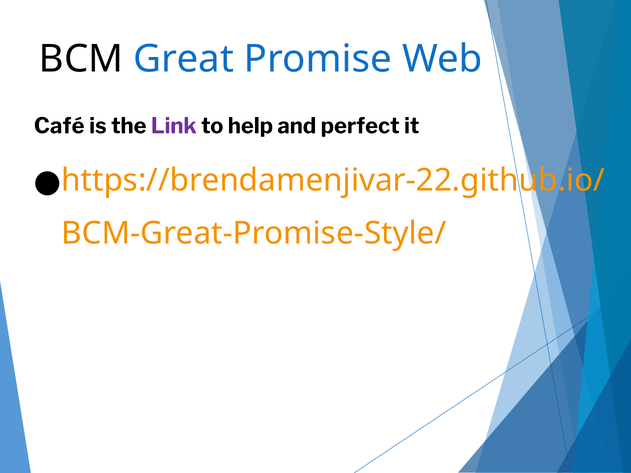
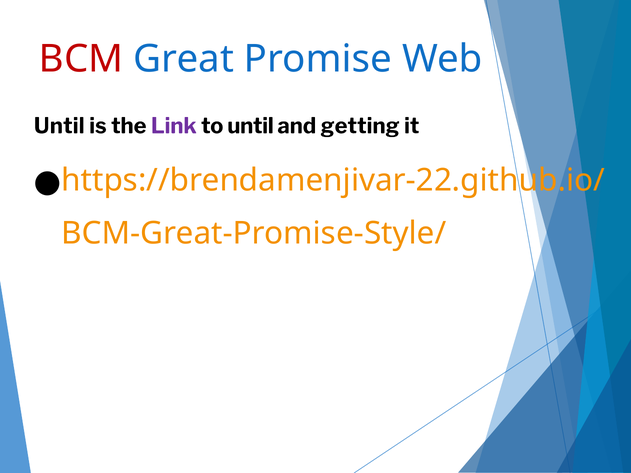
BCM colour: black -> red
Café at (59, 126): Café -> Until
to help: help -> until
perfect: perfect -> getting
